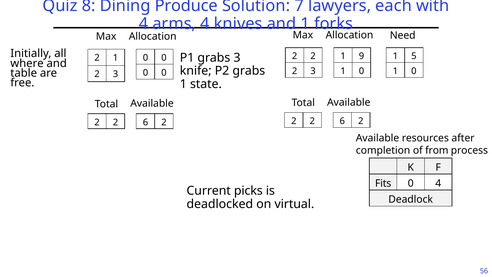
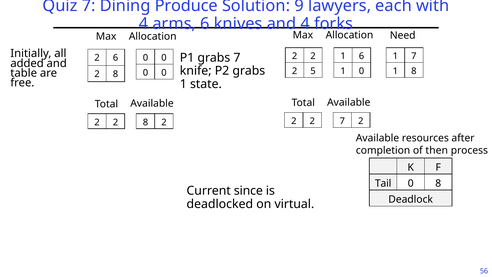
Quiz 8: 8 -> 7
7: 7 -> 9
arms 4: 4 -> 6
and 1: 1 -> 4
1 9: 9 -> 6
1 5: 5 -> 7
grabs 3: 3 -> 7
2 1: 1 -> 6
where: where -> added
3 at (313, 71): 3 -> 5
0 at (414, 71): 0 -> 8
3 at (115, 74): 3 -> 8
6 at (342, 121): 6 -> 7
6 at (146, 122): 6 -> 8
from: from -> then
Fits: Fits -> Tail
0 4: 4 -> 8
picks: picks -> since
